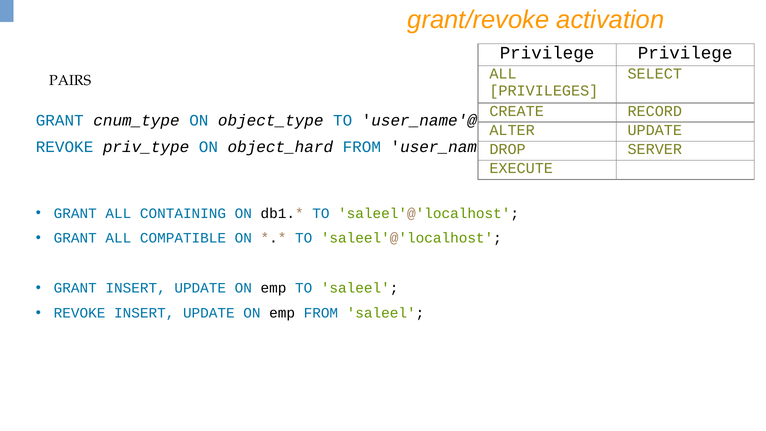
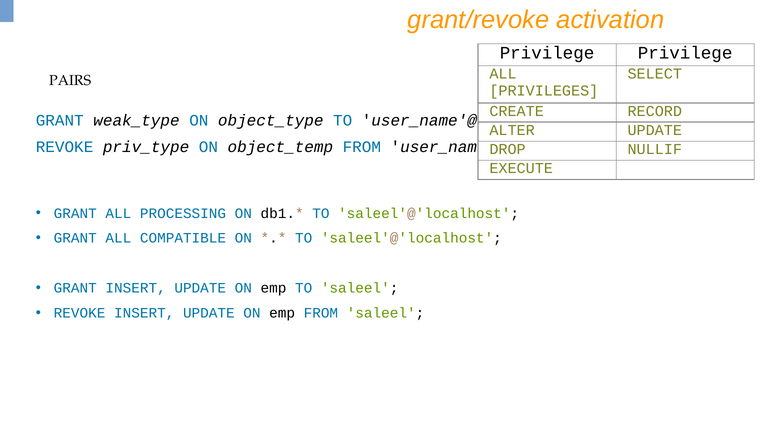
cnum_type: cnum_type -> weak_type
object_hard: object_hard -> object_temp
SERVER: SERVER -> NULLIF
CONTAINING: CONTAINING -> PROCESSING
